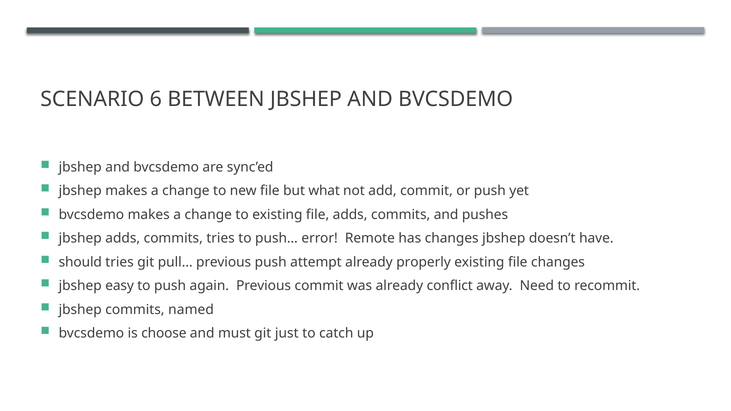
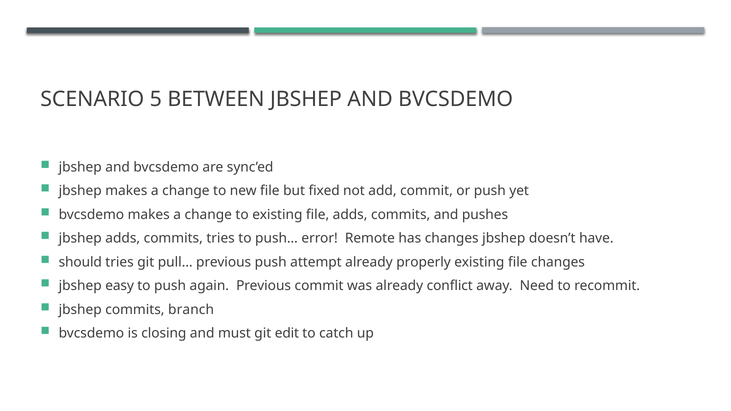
6: 6 -> 5
what: what -> fixed
named: named -> branch
choose: choose -> closing
just: just -> edit
